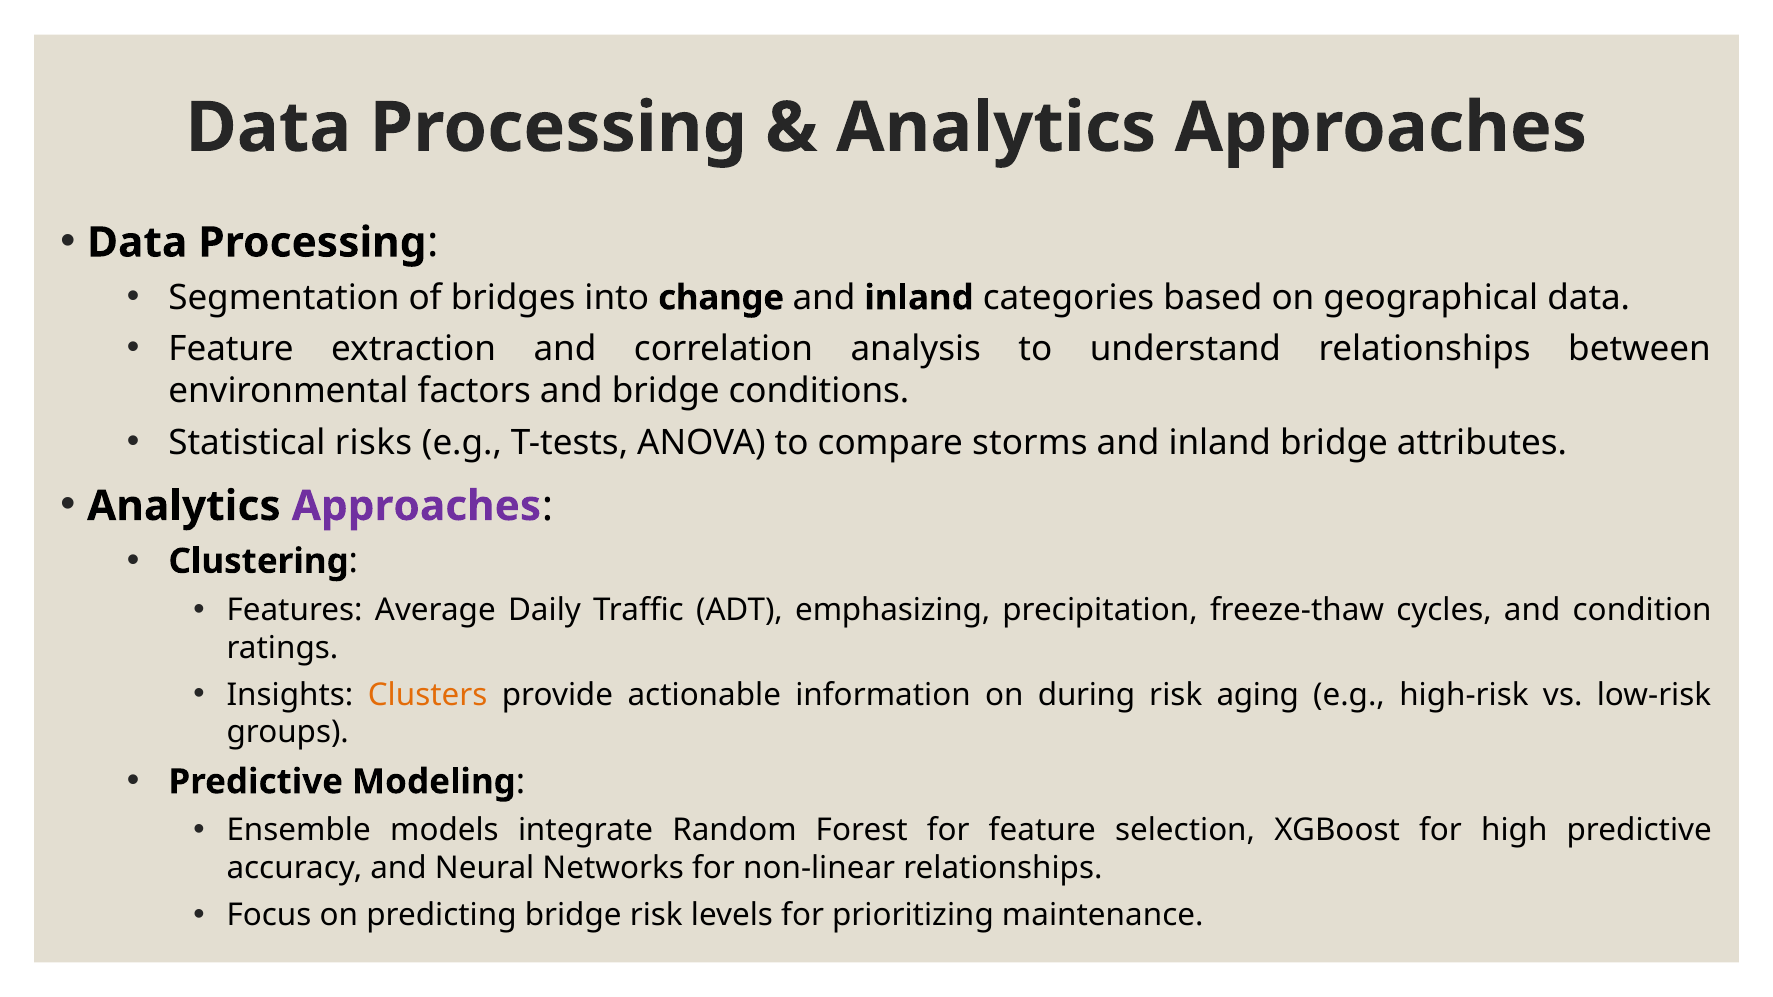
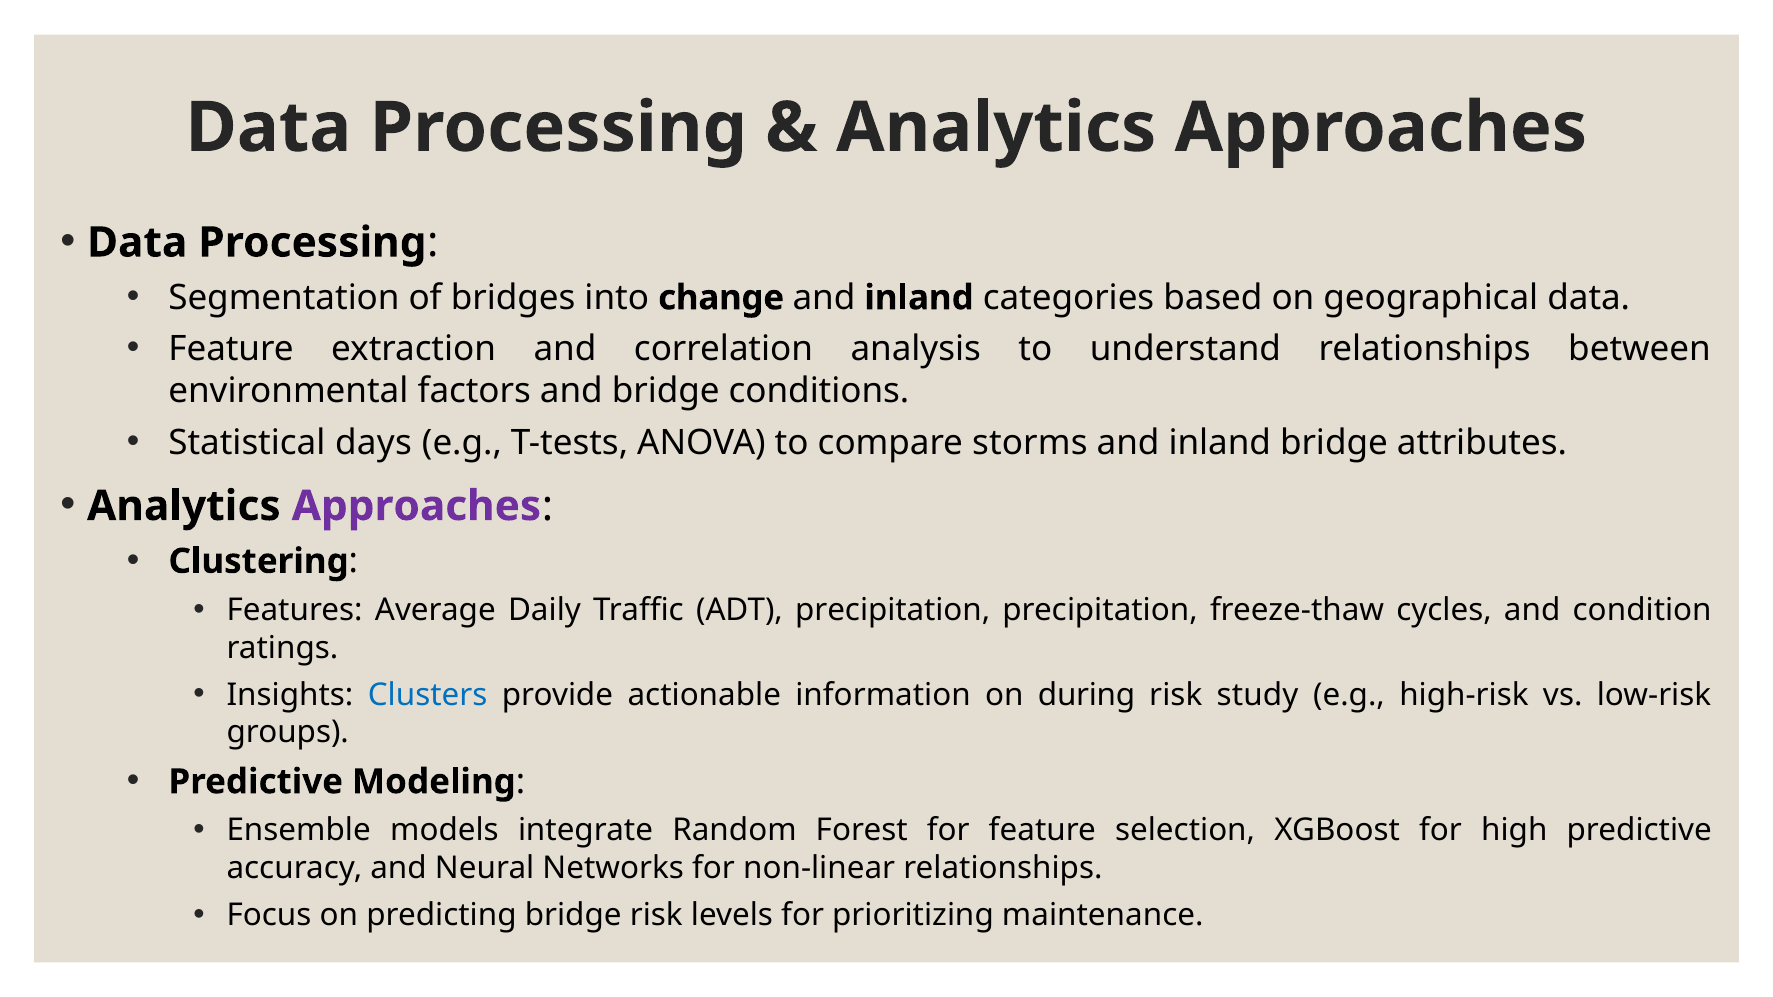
risks: risks -> days
ADT emphasizing: emphasizing -> precipitation
Clusters colour: orange -> blue
aging: aging -> study
